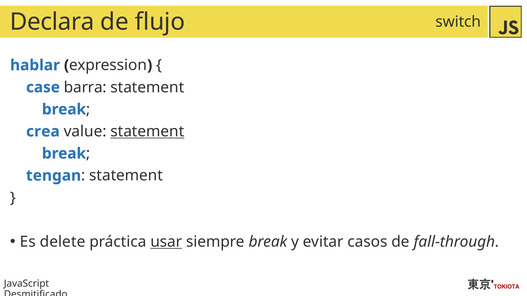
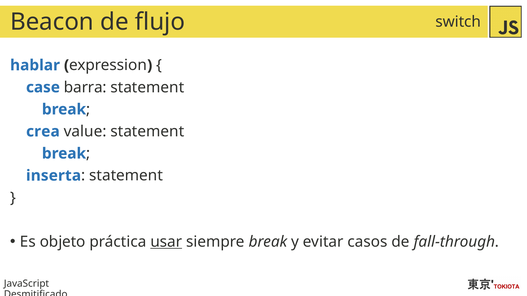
Declara: Declara -> Beacon
statement at (147, 132) underline: present -> none
tengan: tengan -> inserta
delete: delete -> objeto
